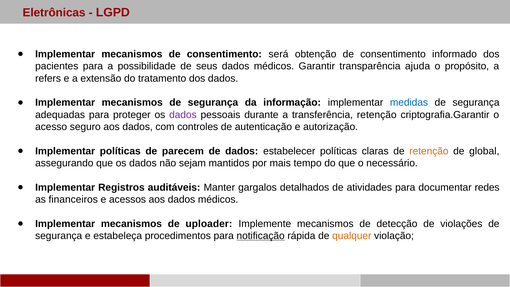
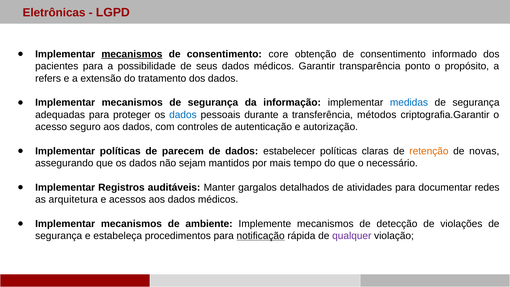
mecanismos at (132, 54) underline: none -> present
será: será -> core
ajuda: ajuda -> ponto
dados at (183, 115) colour: purple -> blue
transferência retenção: retenção -> métodos
global: global -> novas
financeiros: financeiros -> arquitetura
uploader: uploader -> ambiente
qualquer colour: orange -> purple
